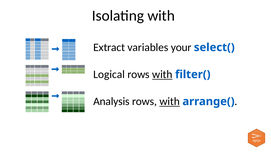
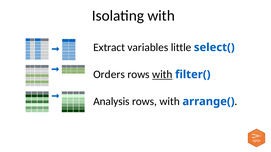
your: your -> little
Logical: Logical -> Orders
with at (170, 102) underline: present -> none
